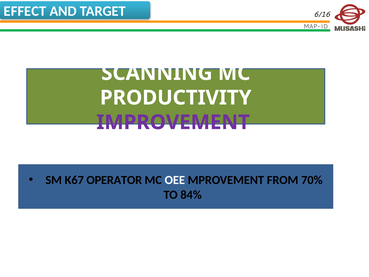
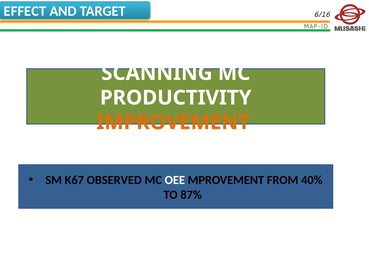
IMPROVEMENT colour: purple -> orange
OPERATOR: OPERATOR -> OBSERVED
70%: 70% -> 40%
84%: 84% -> 87%
